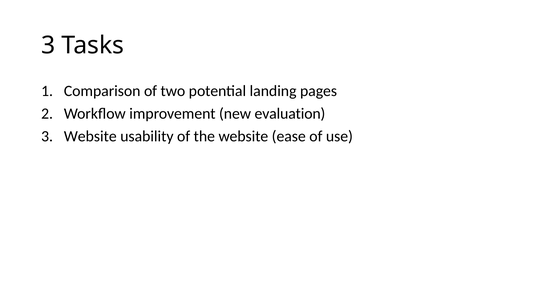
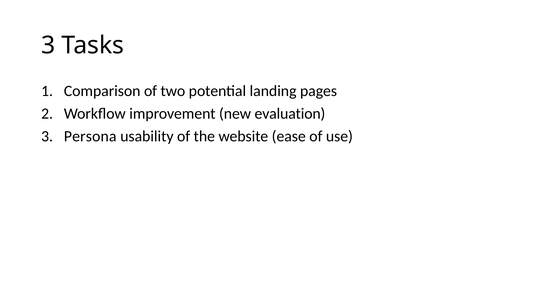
3 Website: Website -> Persona
